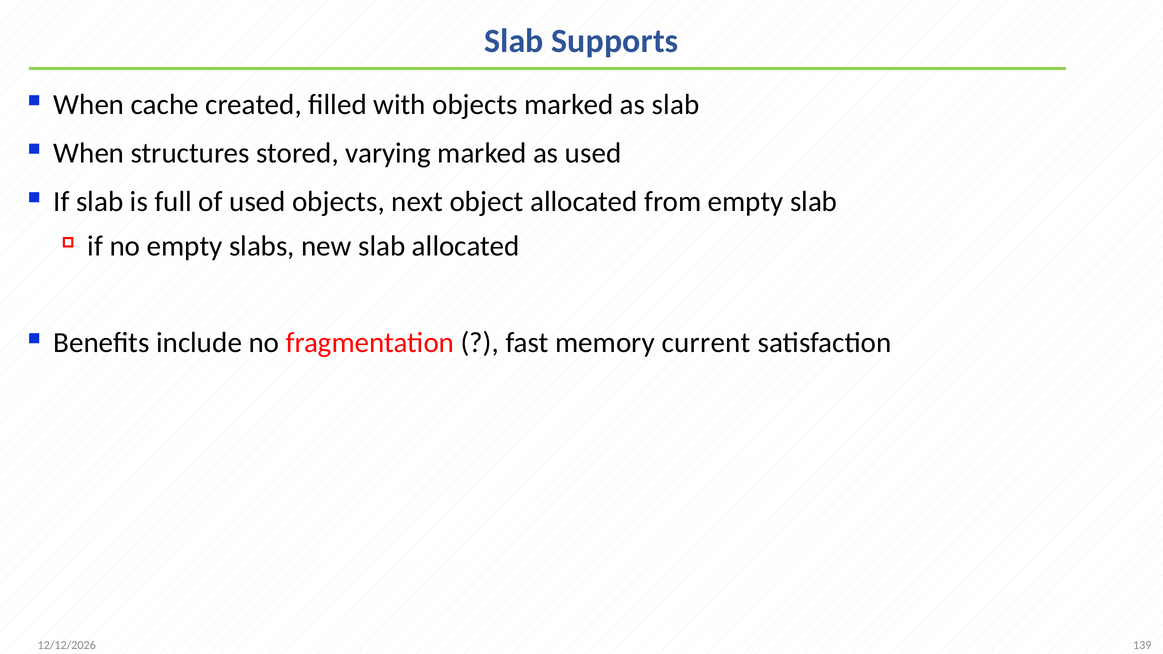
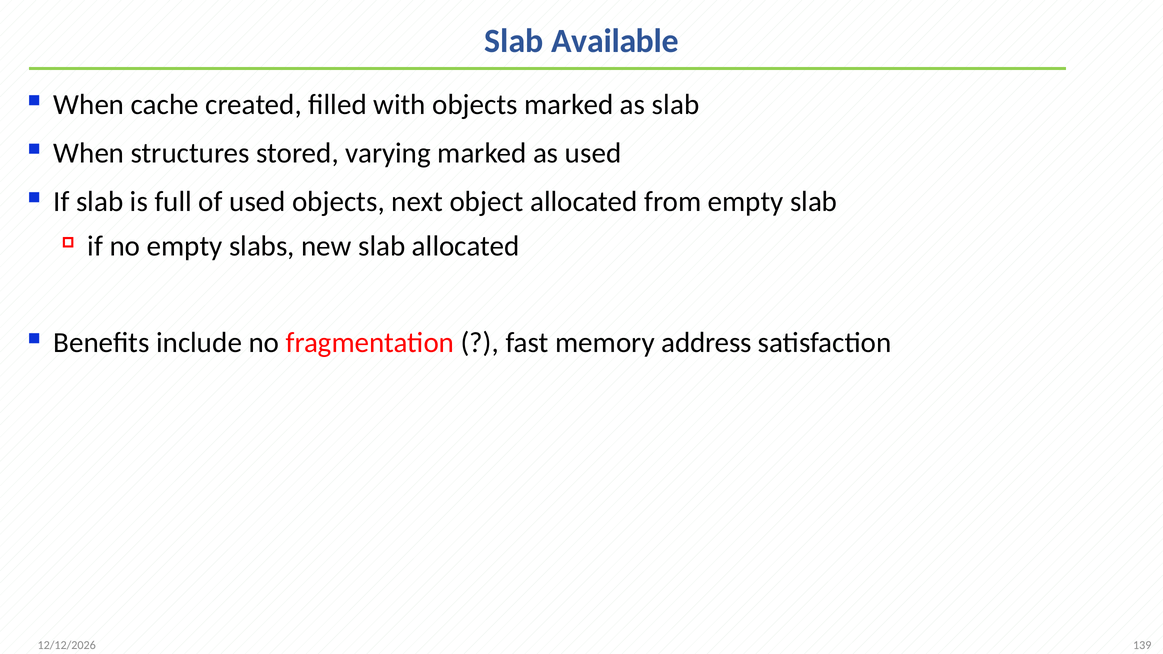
Supports: Supports -> Available
current: current -> address
